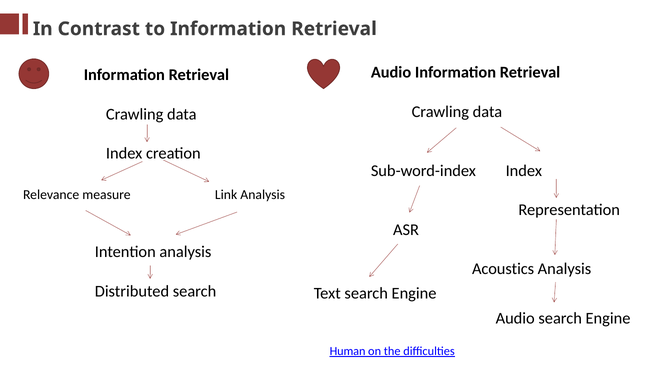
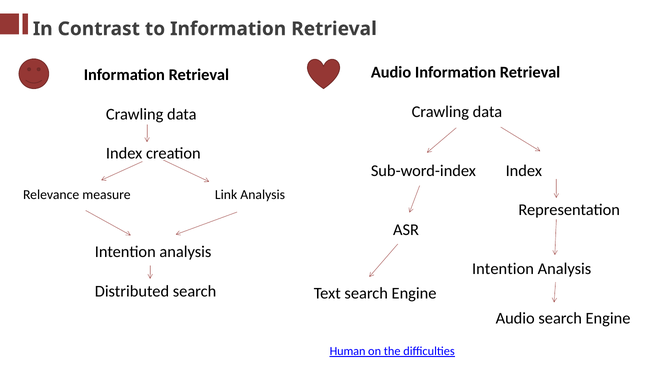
Acoustics at (503, 269): Acoustics -> Intention
